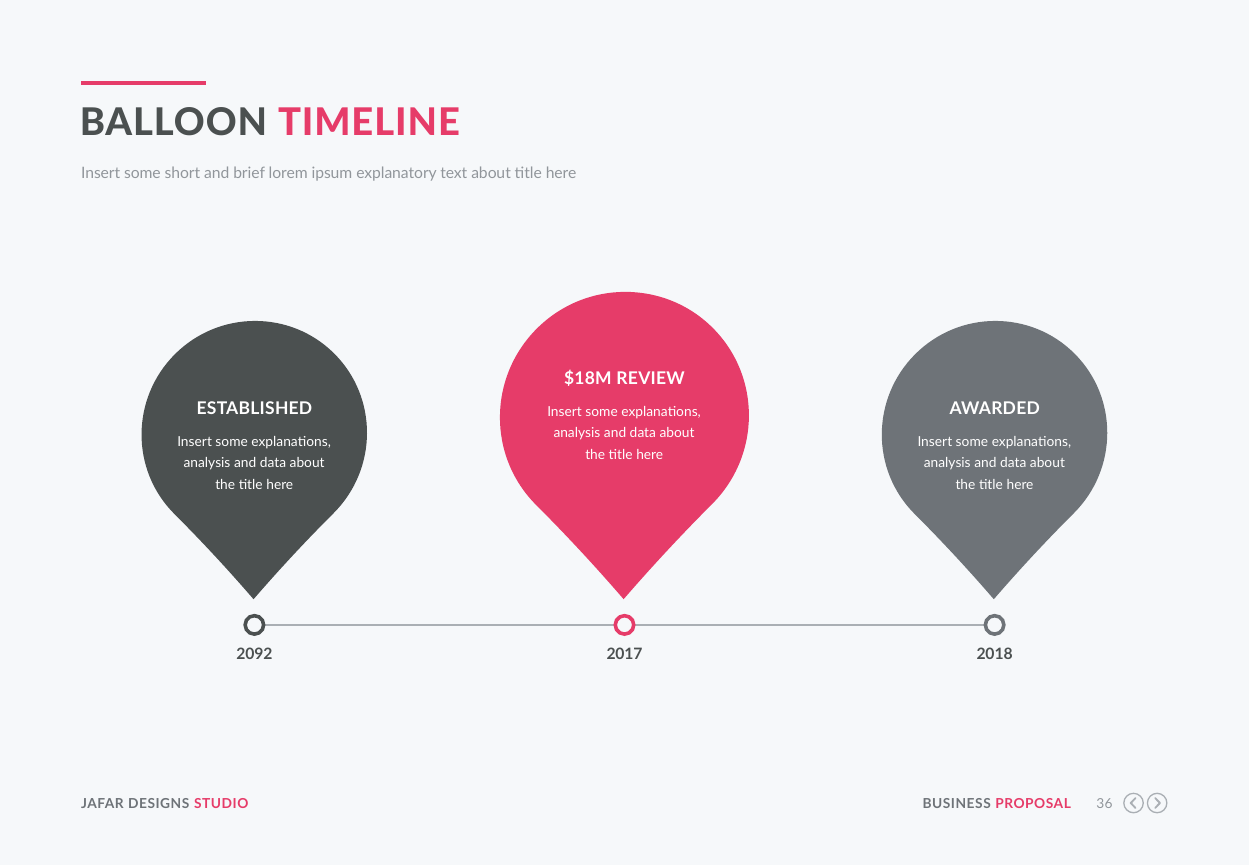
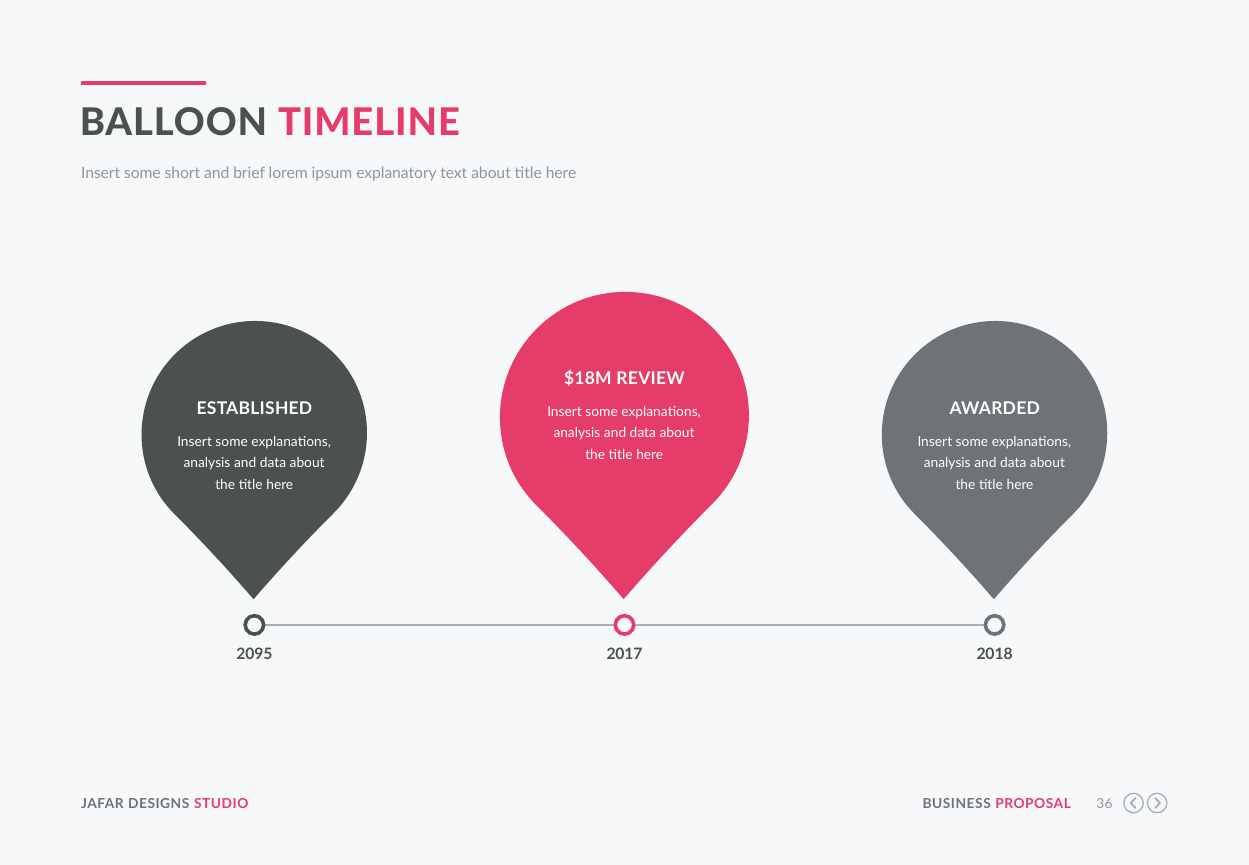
2092: 2092 -> 2095
